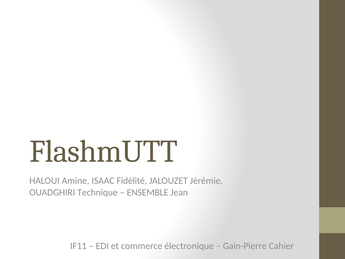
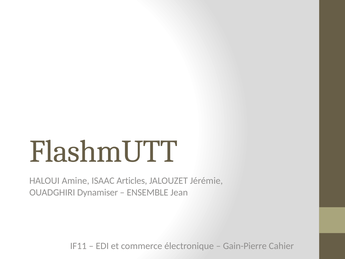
Fidélité: Fidélité -> Articles
Technique: Technique -> Dynamiser
